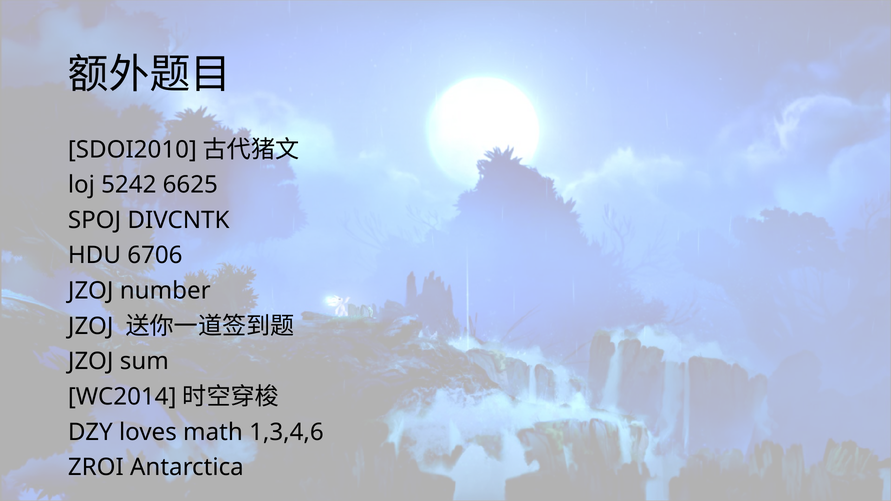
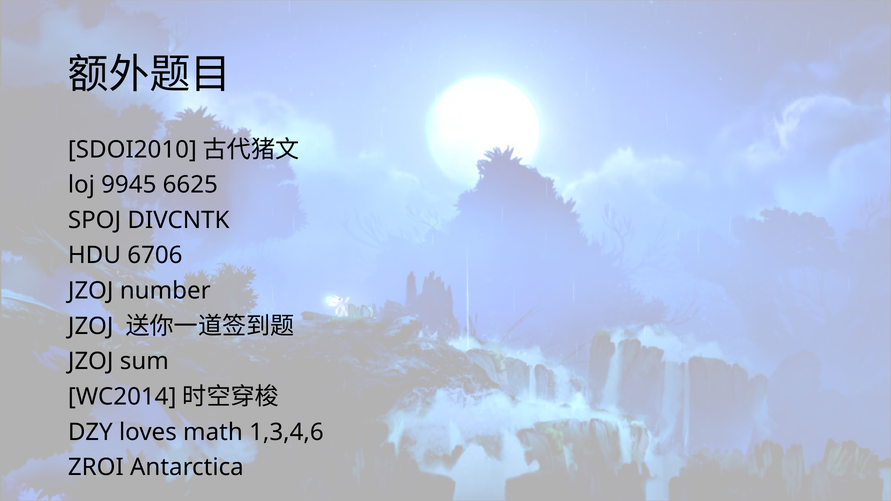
5242: 5242 -> 9945
